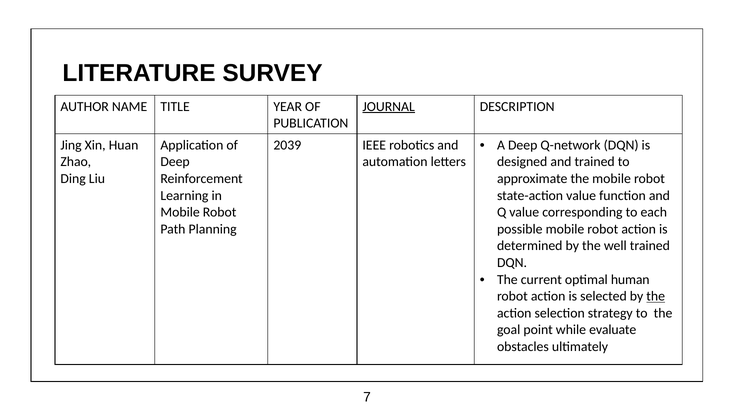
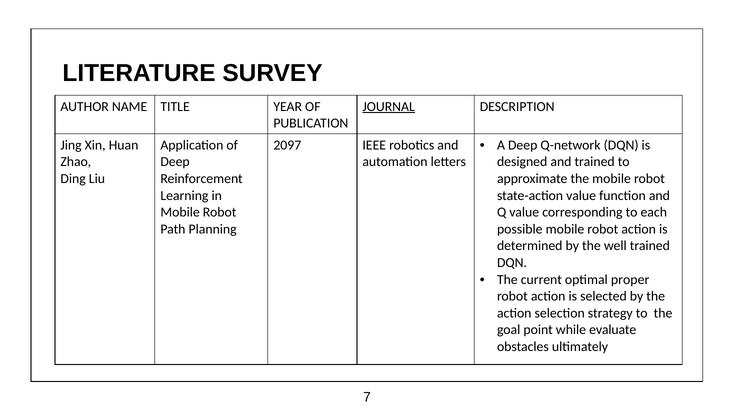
2039: 2039 -> 2097
human: human -> proper
the at (656, 296) underline: present -> none
